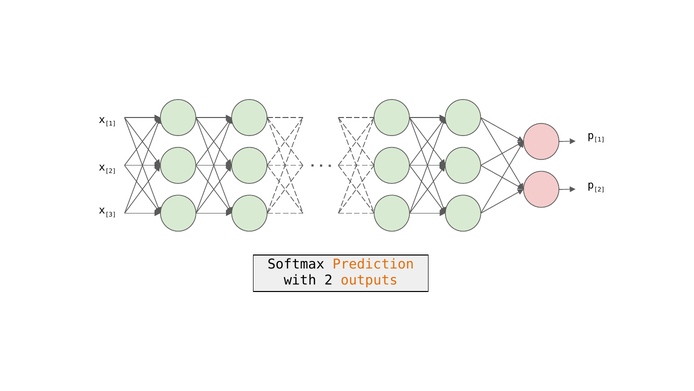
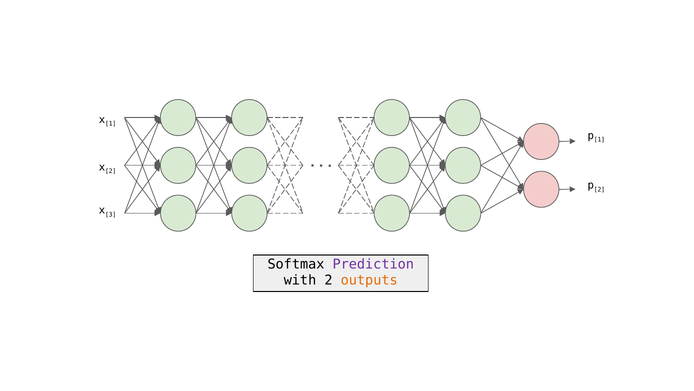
Prediction colour: orange -> purple
